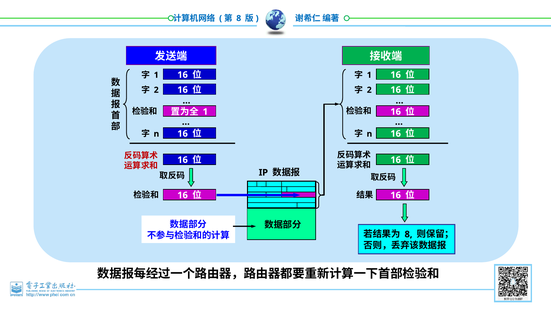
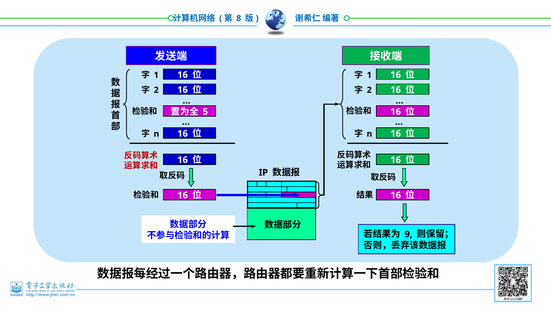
1 at (205, 112): 1 -> 5
8 at (408, 234): 8 -> 9
